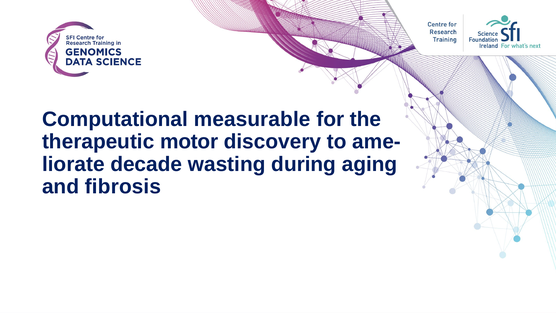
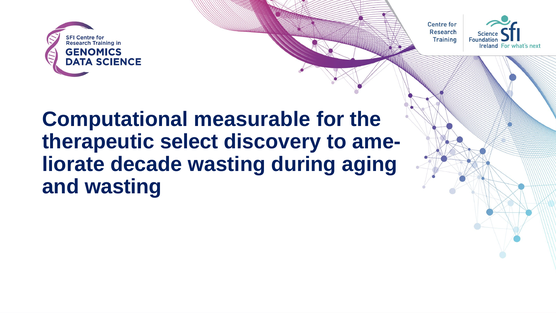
motor: motor -> select
and fibrosis: fibrosis -> wasting
